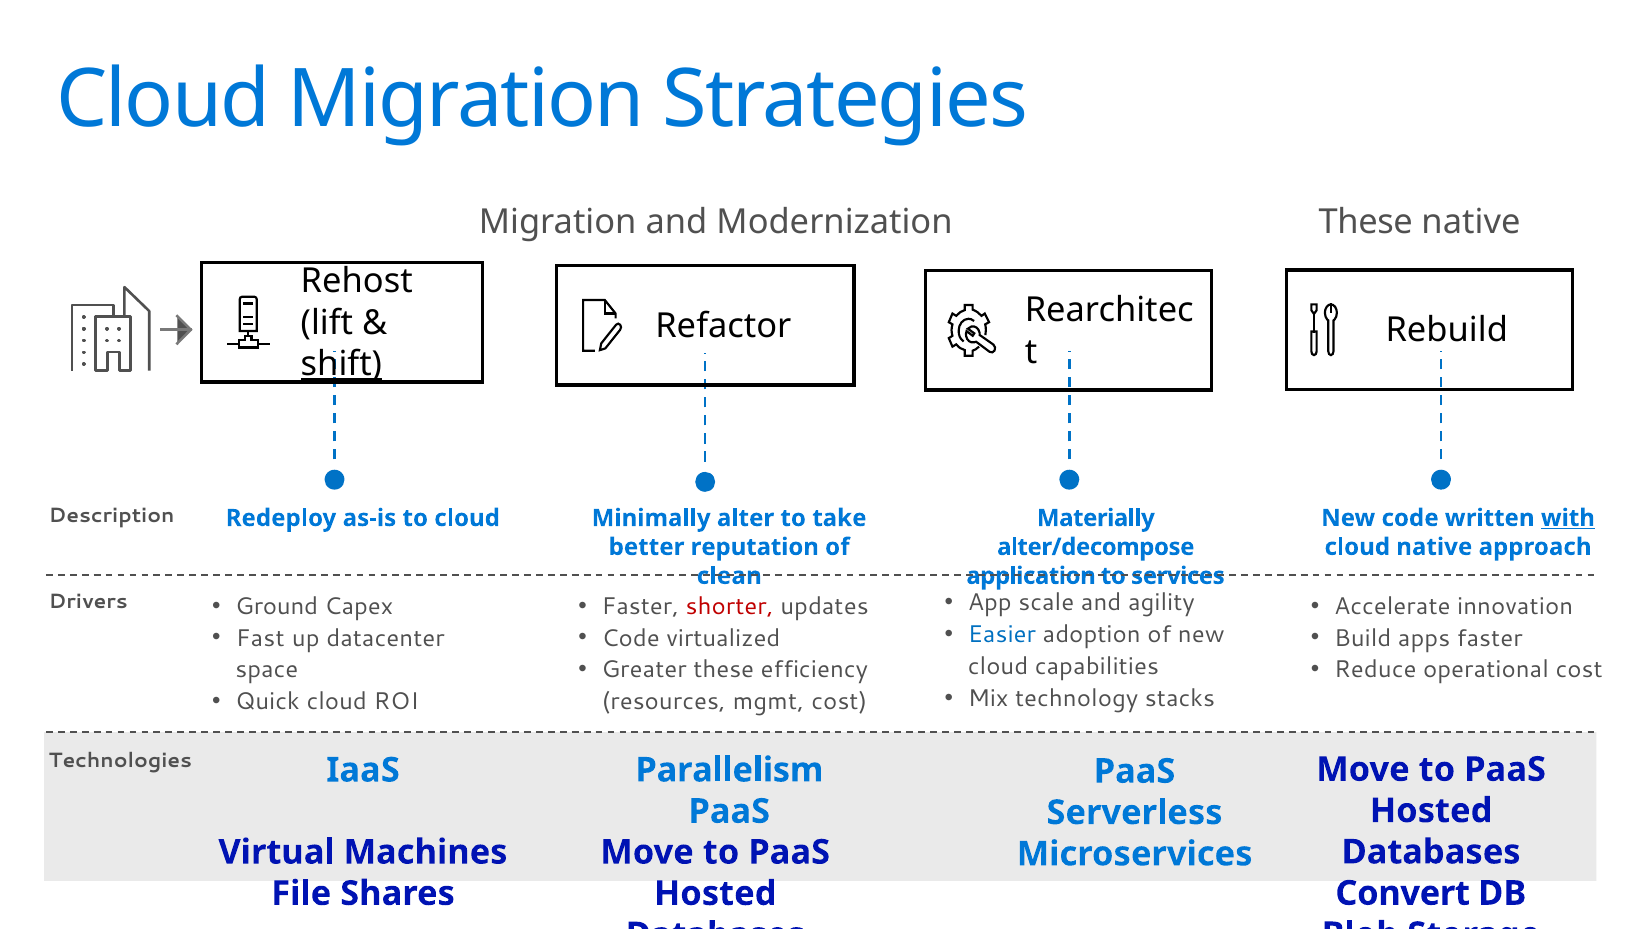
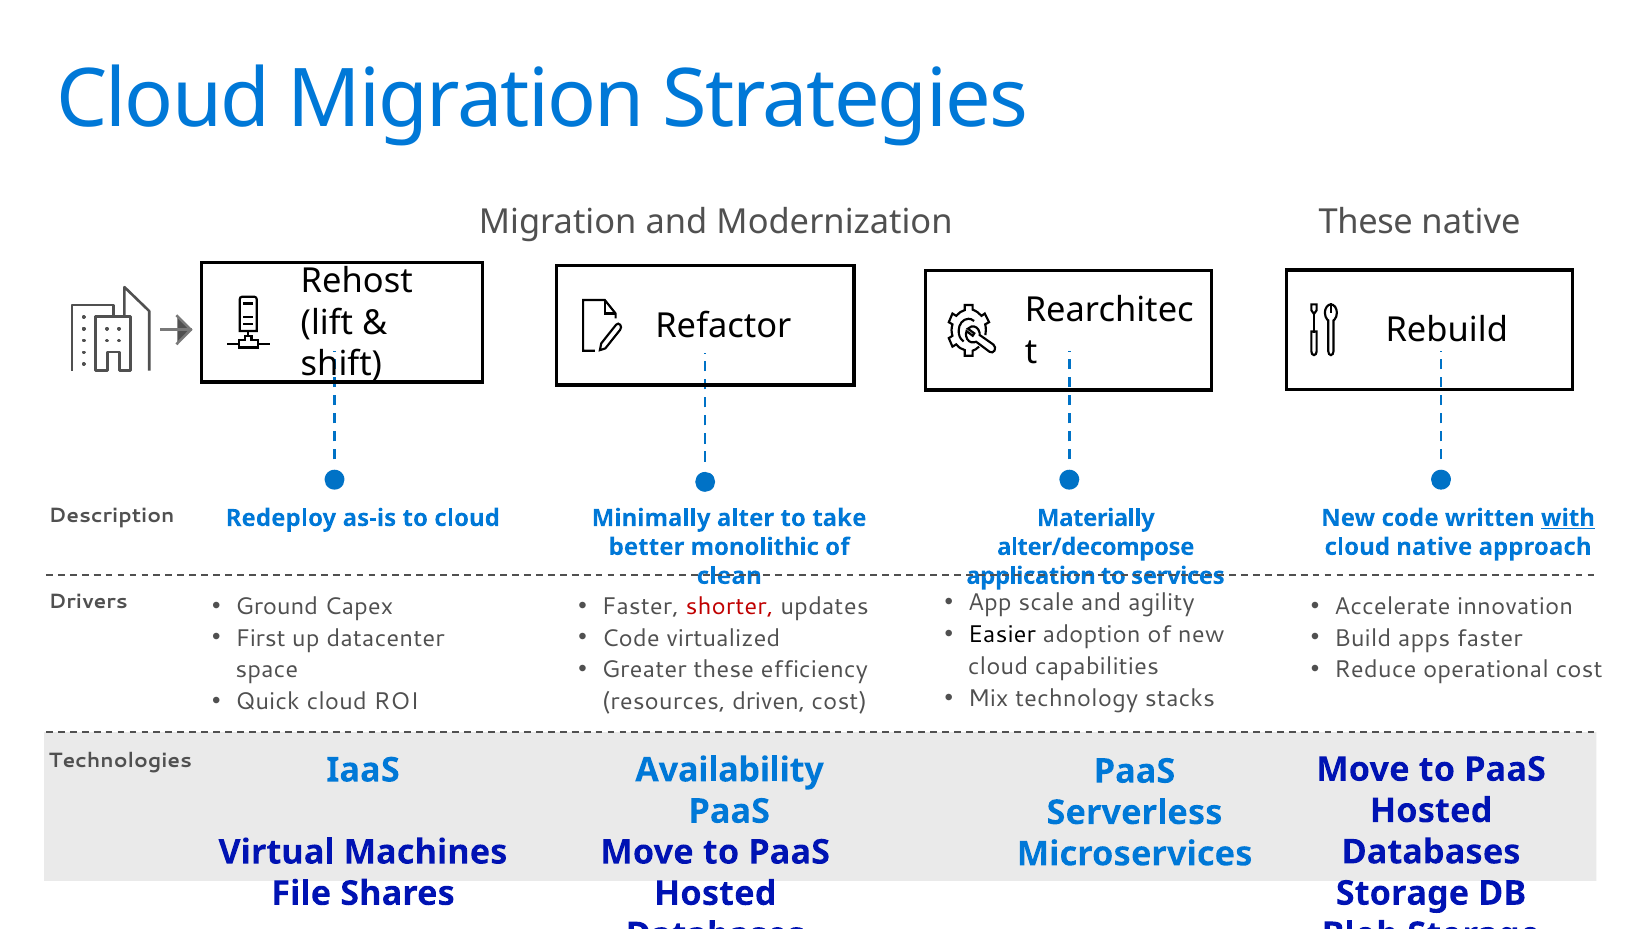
shift underline: present -> none
reputation: reputation -> monolithic
Easier colour: blue -> black
Fast: Fast -> First
mgmt: mgmt -> driven
Parallelism: Parallelism -> Availability
Convert at (1403, 894): Convert -> Storage
